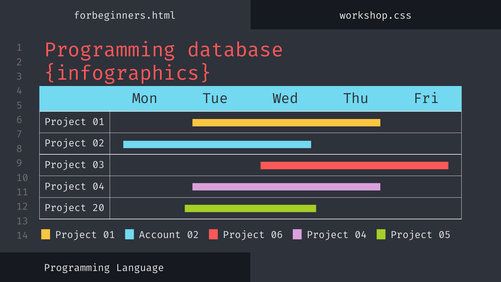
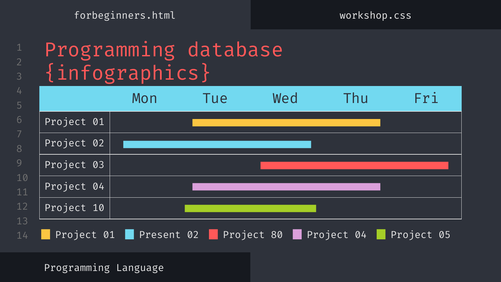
Project 20: 20 -> 10
Account: Account -> Present
06: 06 -> 80
